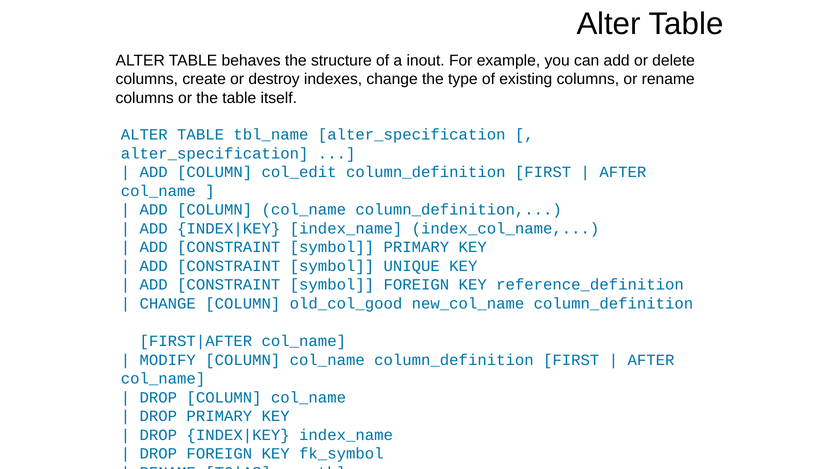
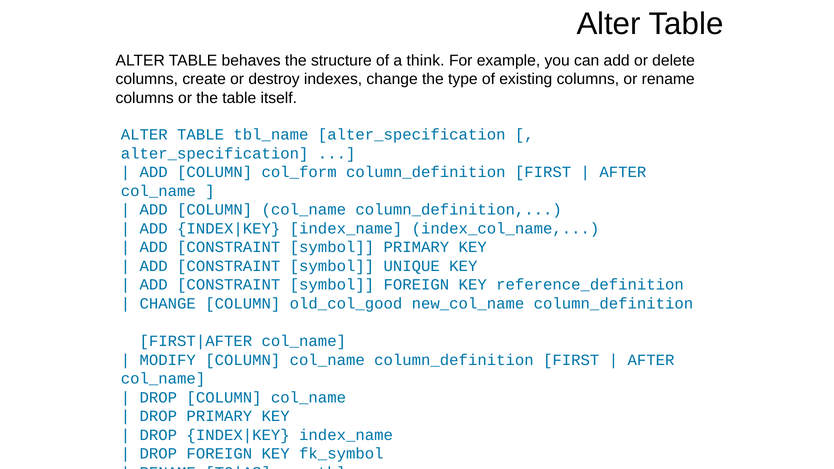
inout: inout -> think
col_edit: col_edit -> col_form
